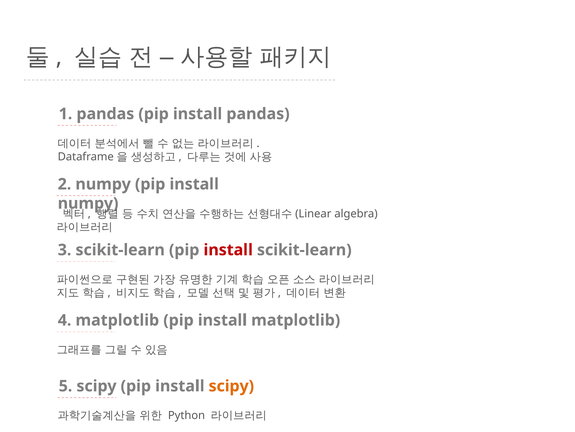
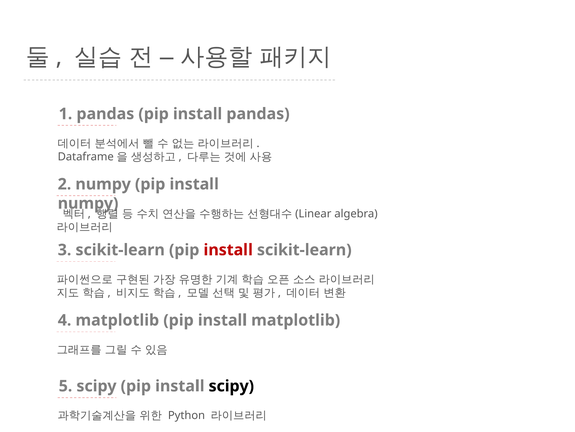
scipy at (231, 385) colour: orange -> black
